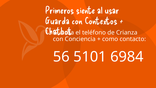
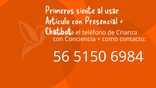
Guarda at (57, 21): Guarda -> Artículo
Contextos: Contextos -> Presencial
5101: 5101 -> 5150
